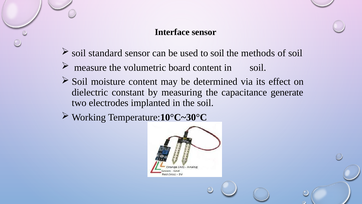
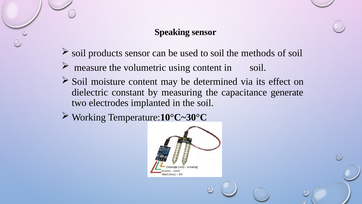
Interface: Interface -> Speaking
standard: standard -> products
board: board -> using
